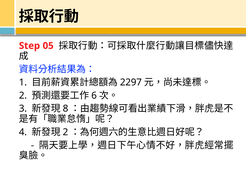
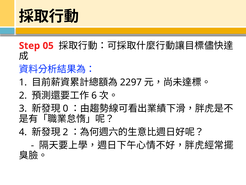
8: 8 -> 0
